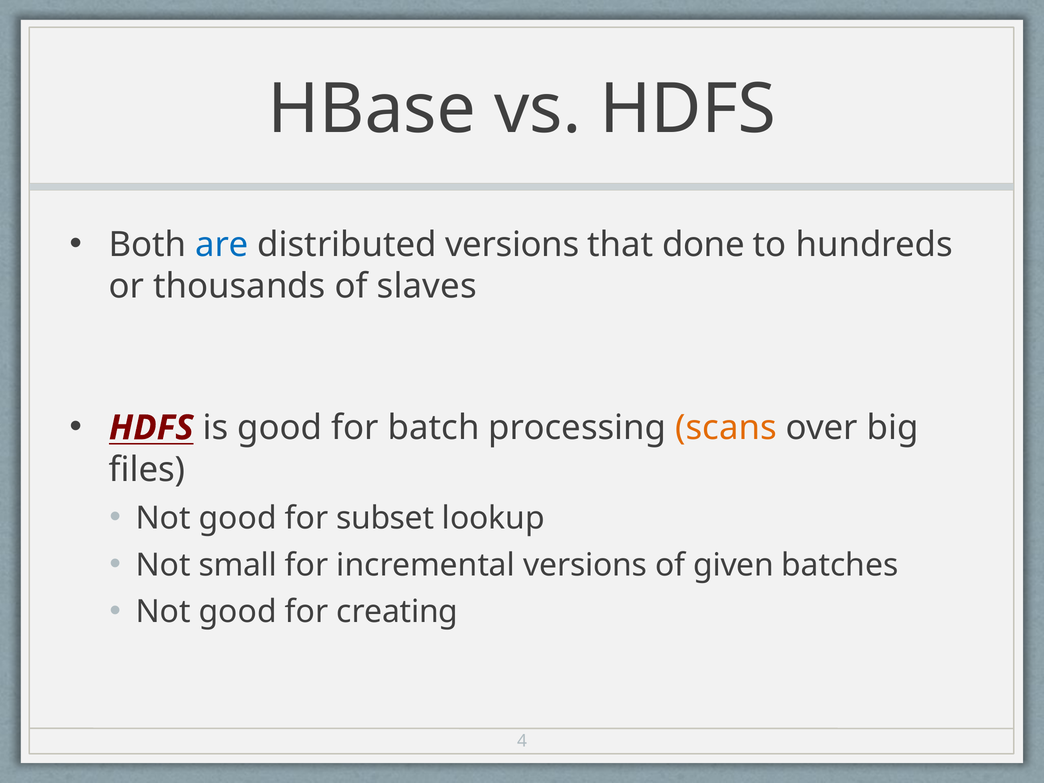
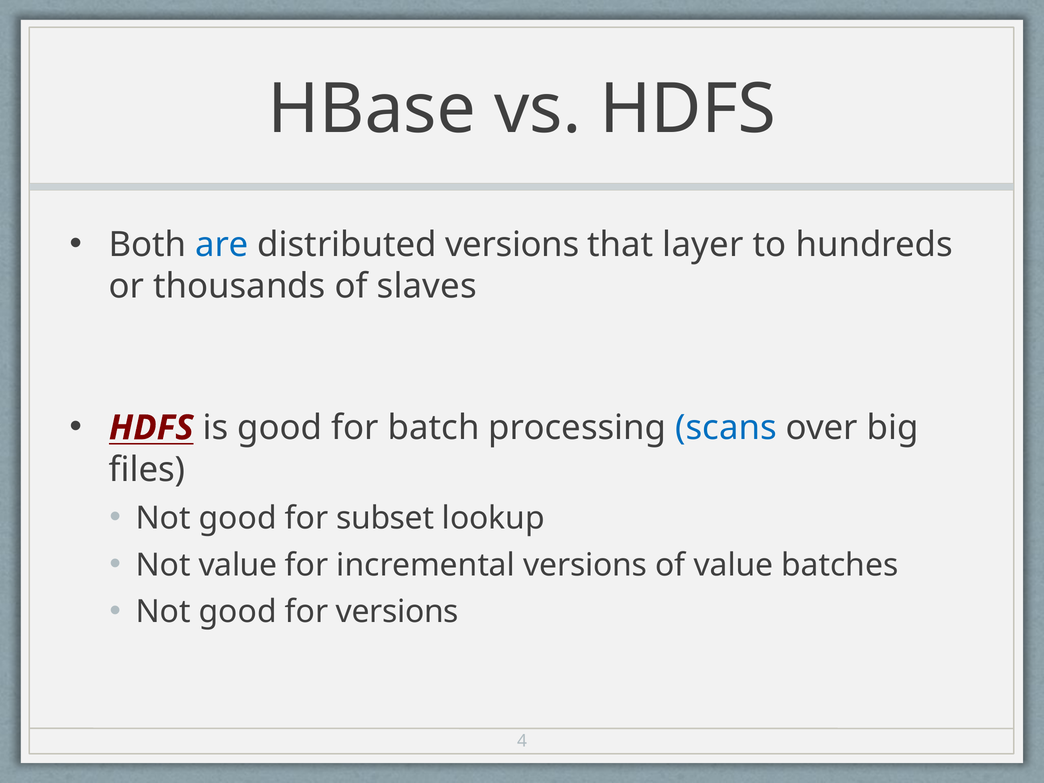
done: done -> layer
scans colour: orange -> blue
Not small: small -> value
of given: given -> value
for creating: creating -> versions
